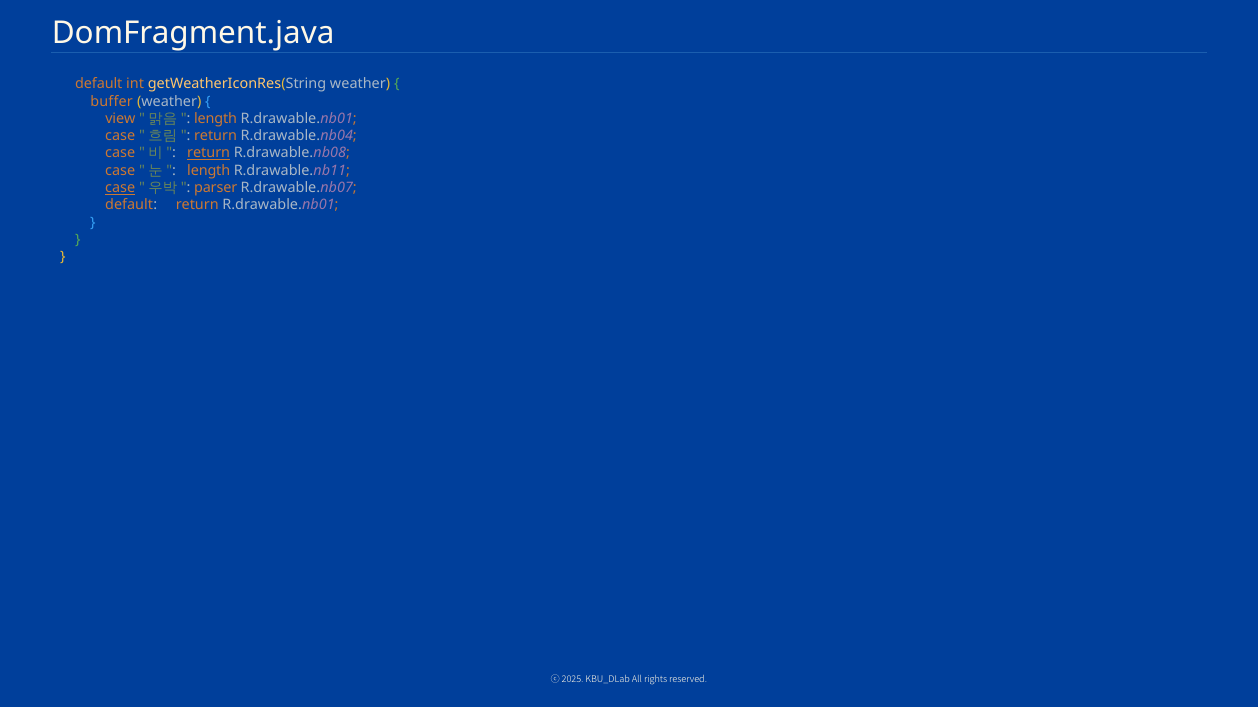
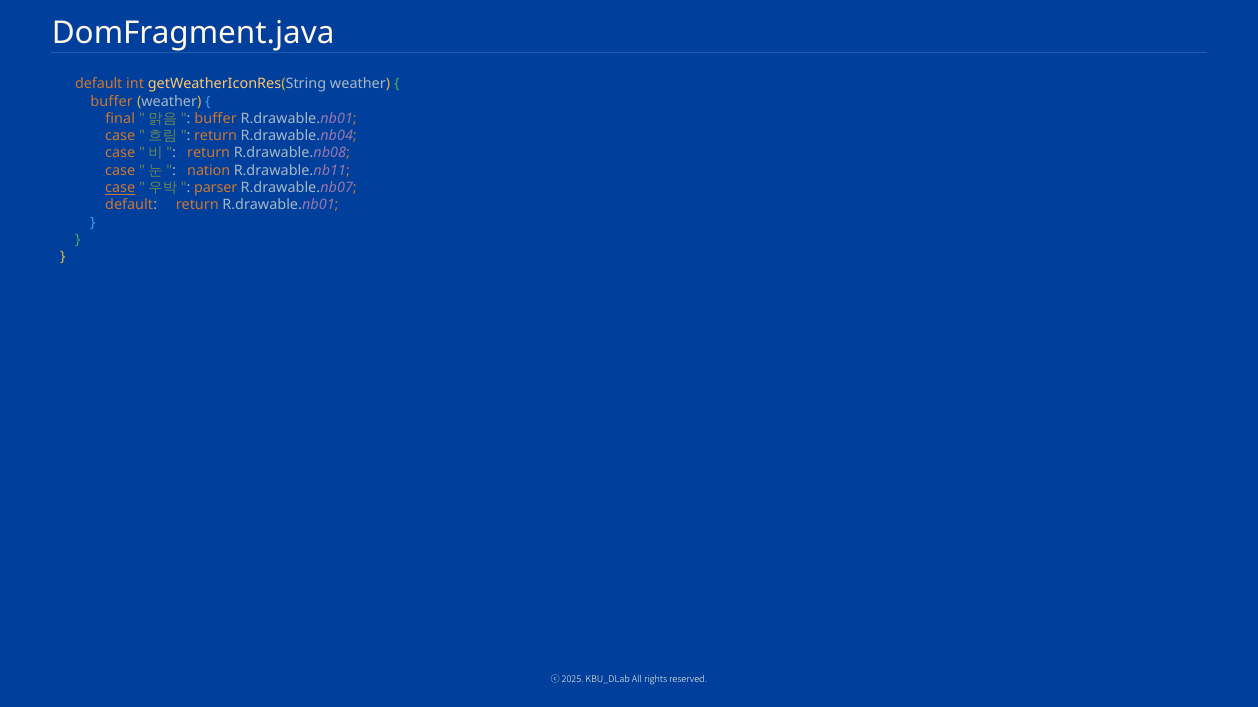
view: view -> final
length at (216, 119): length -> buffer
return at (209, 153) underline: present -> none
length at (209, 171): length -> nation
